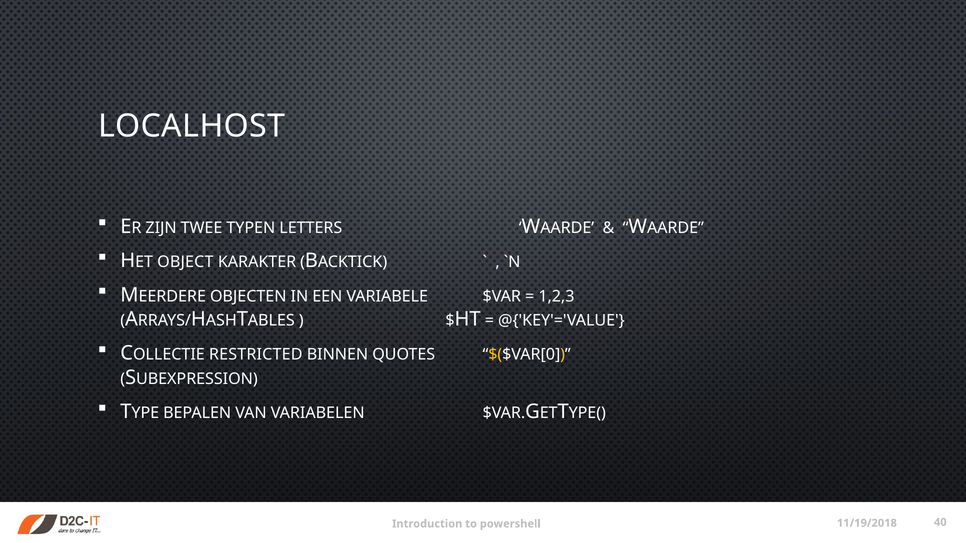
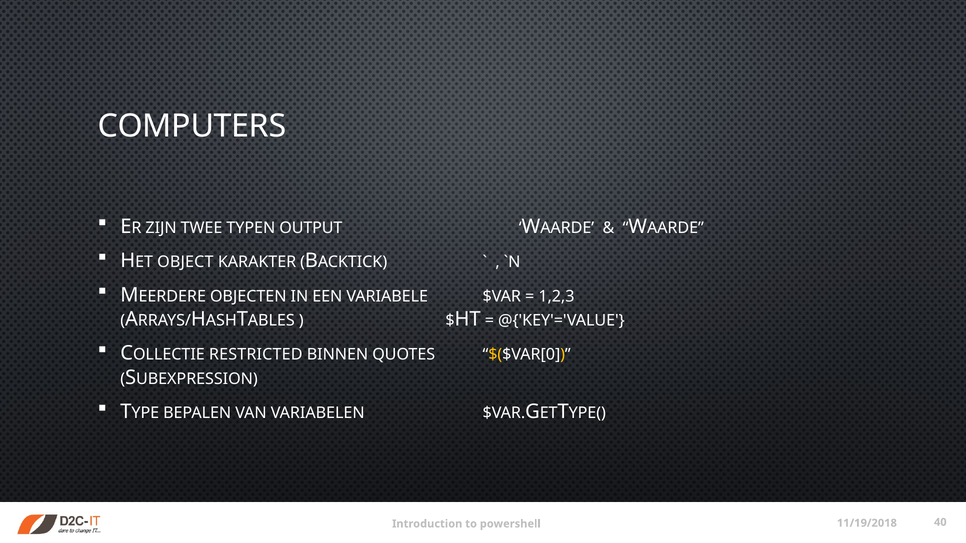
LOCALHOST: LOCALHOST -> COMPUTERS
LETTERS: LETTERS -> OUTPUT
